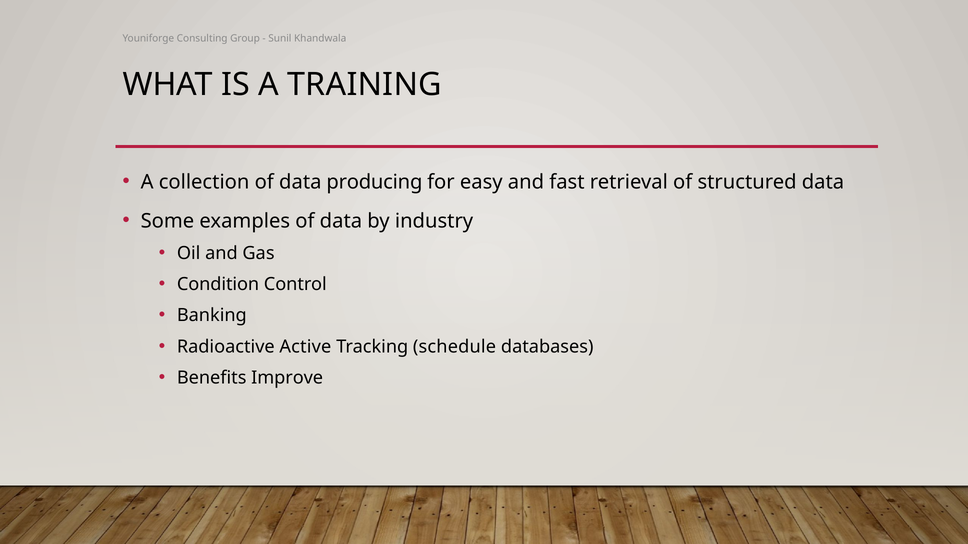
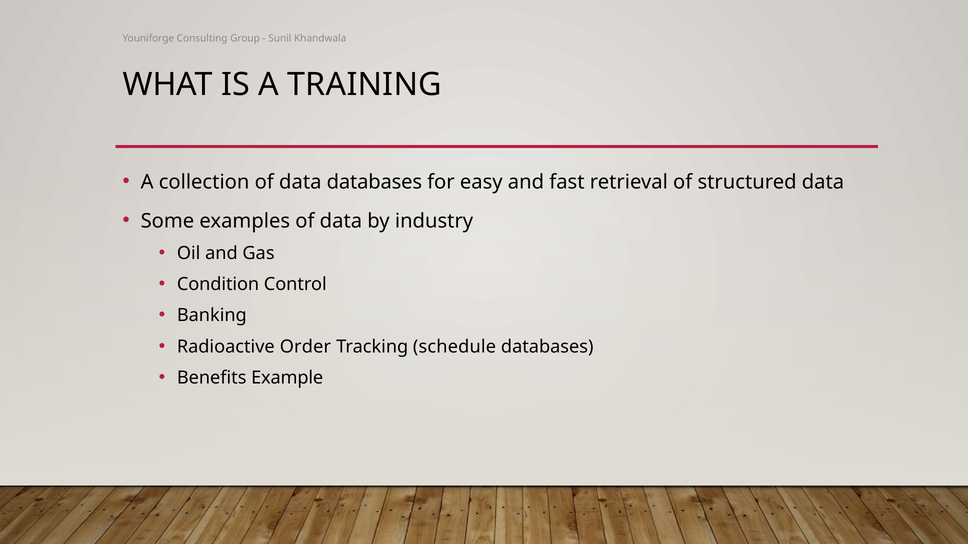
data producing: producing -> databases
Active: Active -> Order
Improve: Improve -> Example
